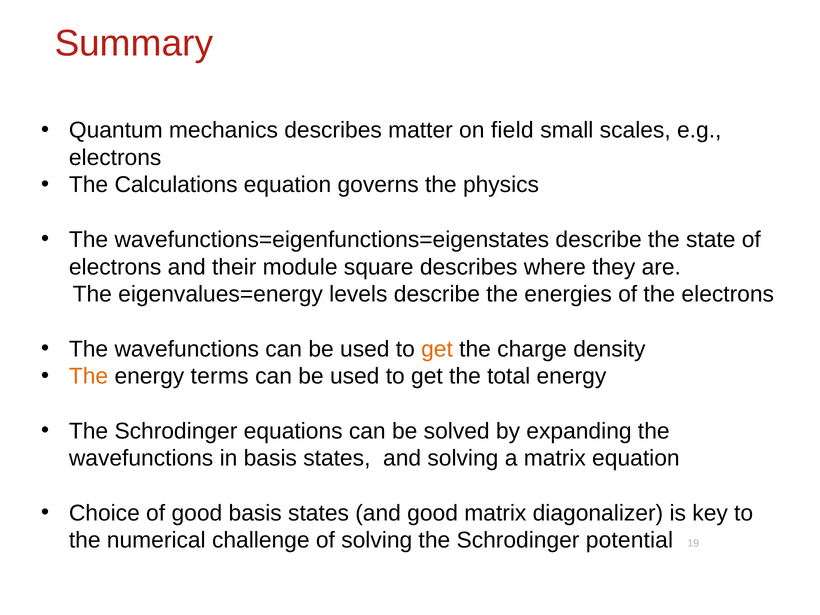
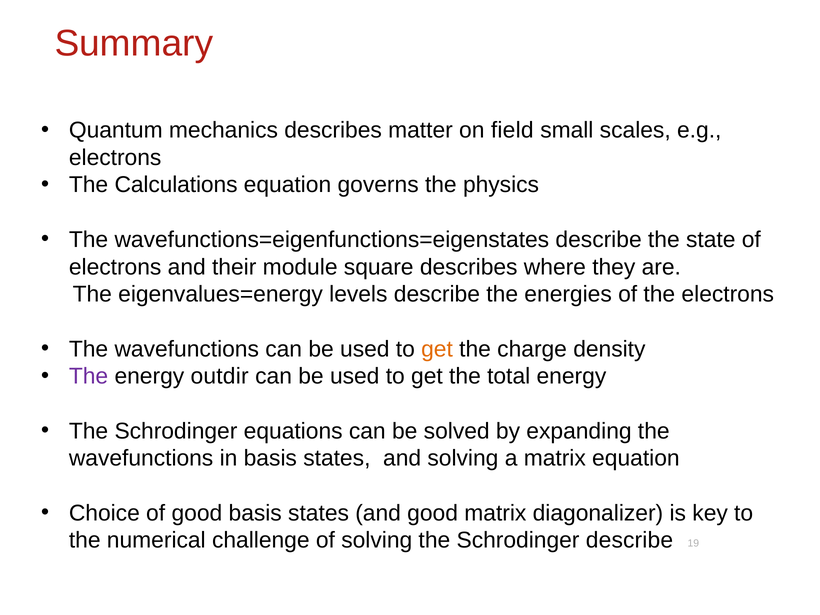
The at (89, 376) colour: orange -> purple
terms: terms -> outdir
Schrodinger potential: potential -> describe
